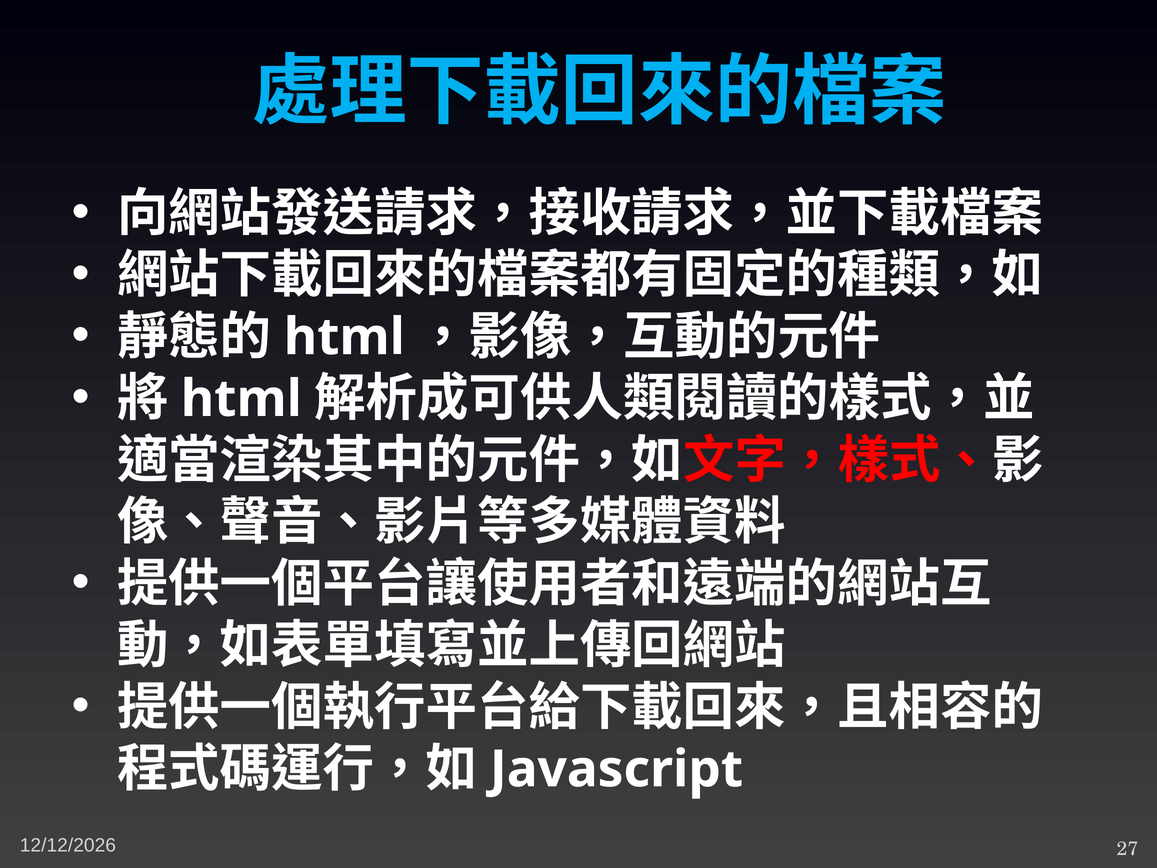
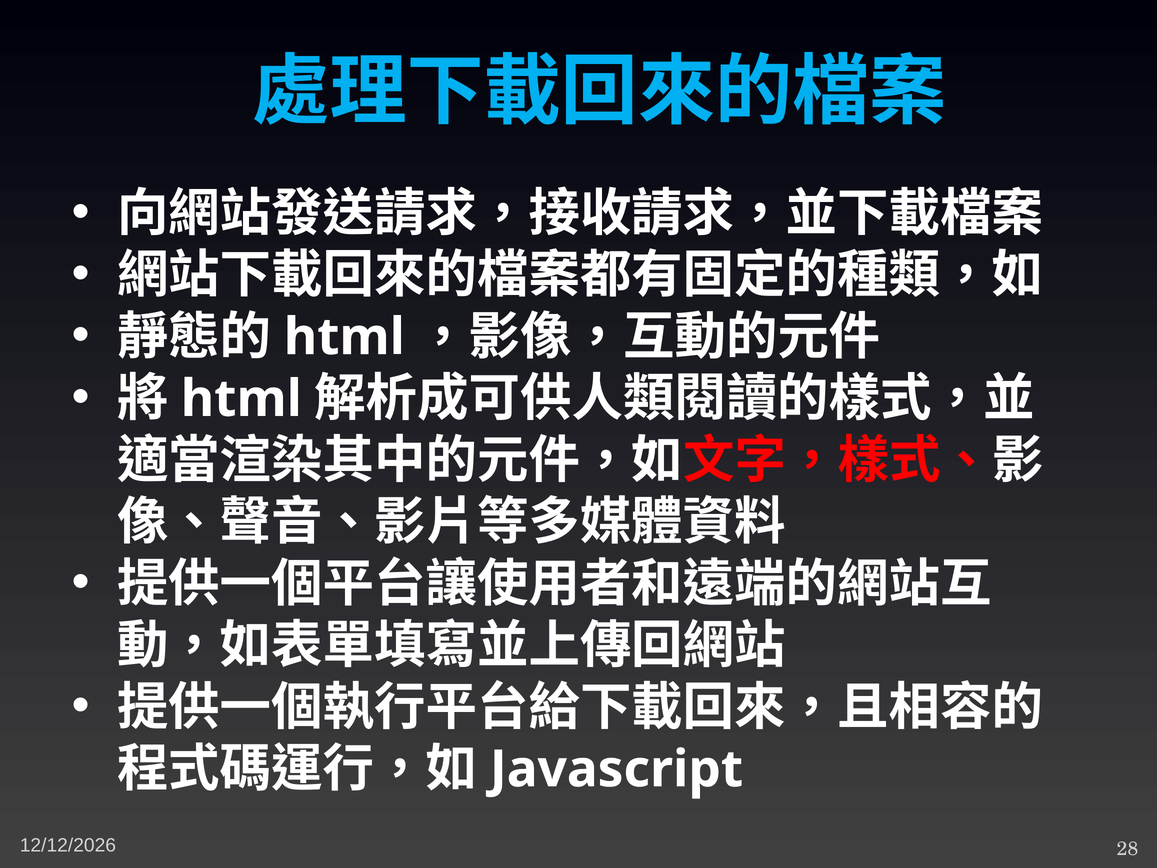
27: 27 -> 28
